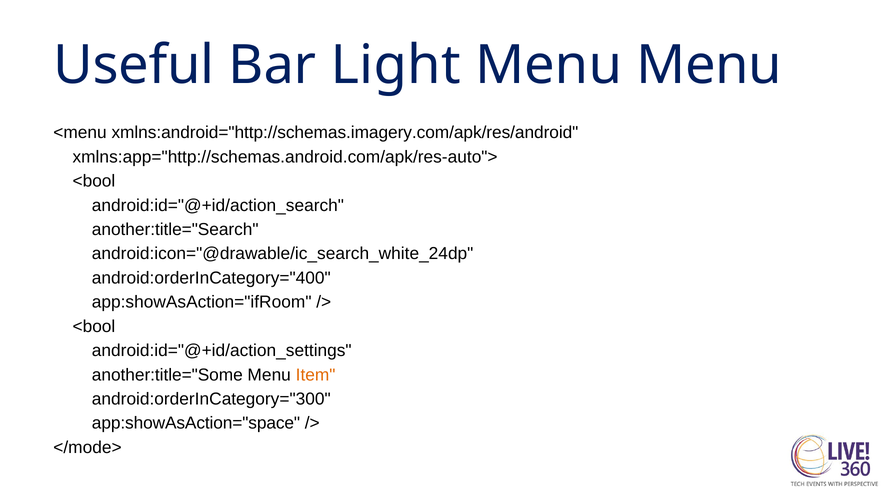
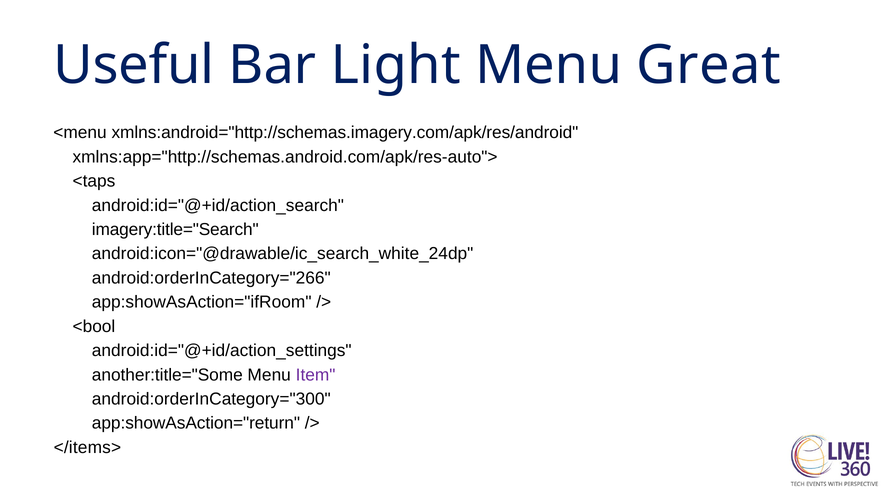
Menu Menu: Menu -> Great
<bool at (94, 181): <bool -> <taps
another:title="Search: another:title="Search -> imagery:title="Search
android:orderInCategory="400: android:orderInCategory="400 -> android:orderInCategory="266
Item colour: orange -> purple
app:showAsAction="space: app:showAsAction="space -> app:showAsAction="return
</mode>: </mode> -> </items>
